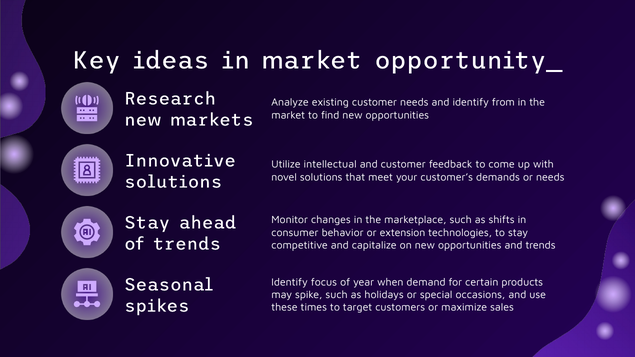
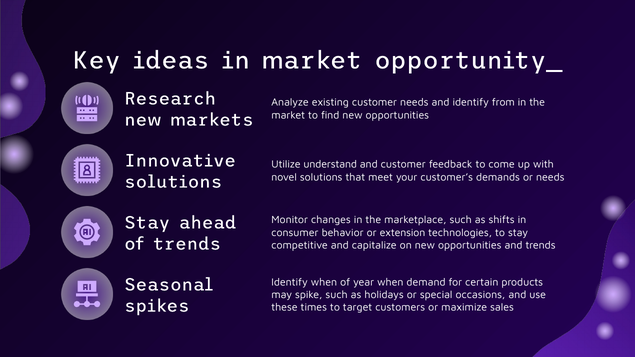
intellectual: intellectual -> understand
Identify focus: focus -> when
